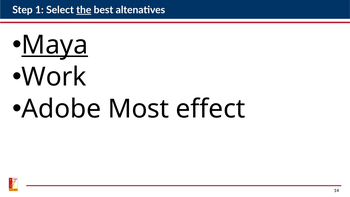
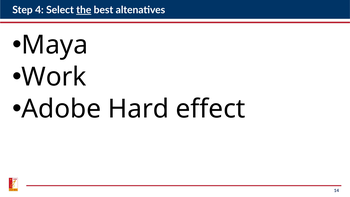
1: 1 -> 4
Maya underline: present -> none
Most: Most -> Hard
